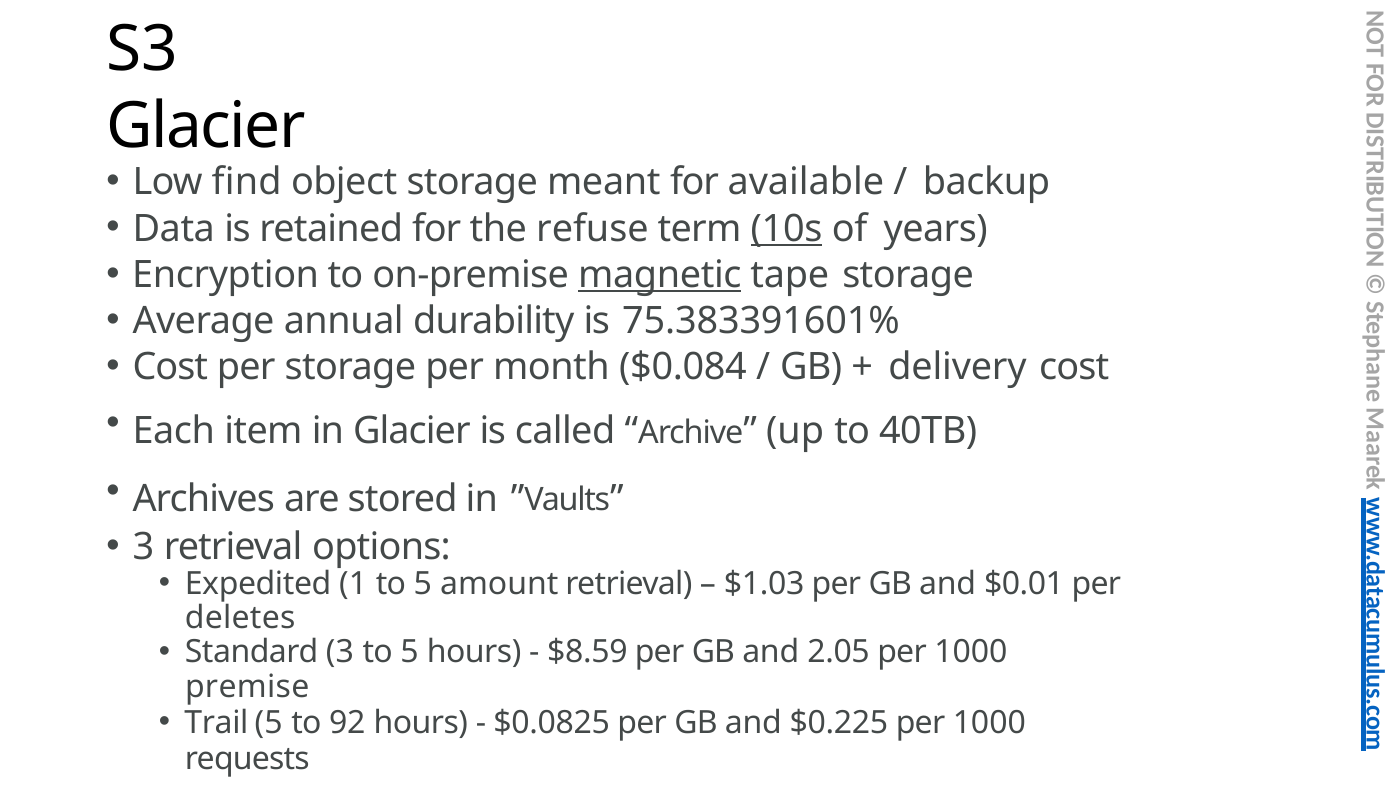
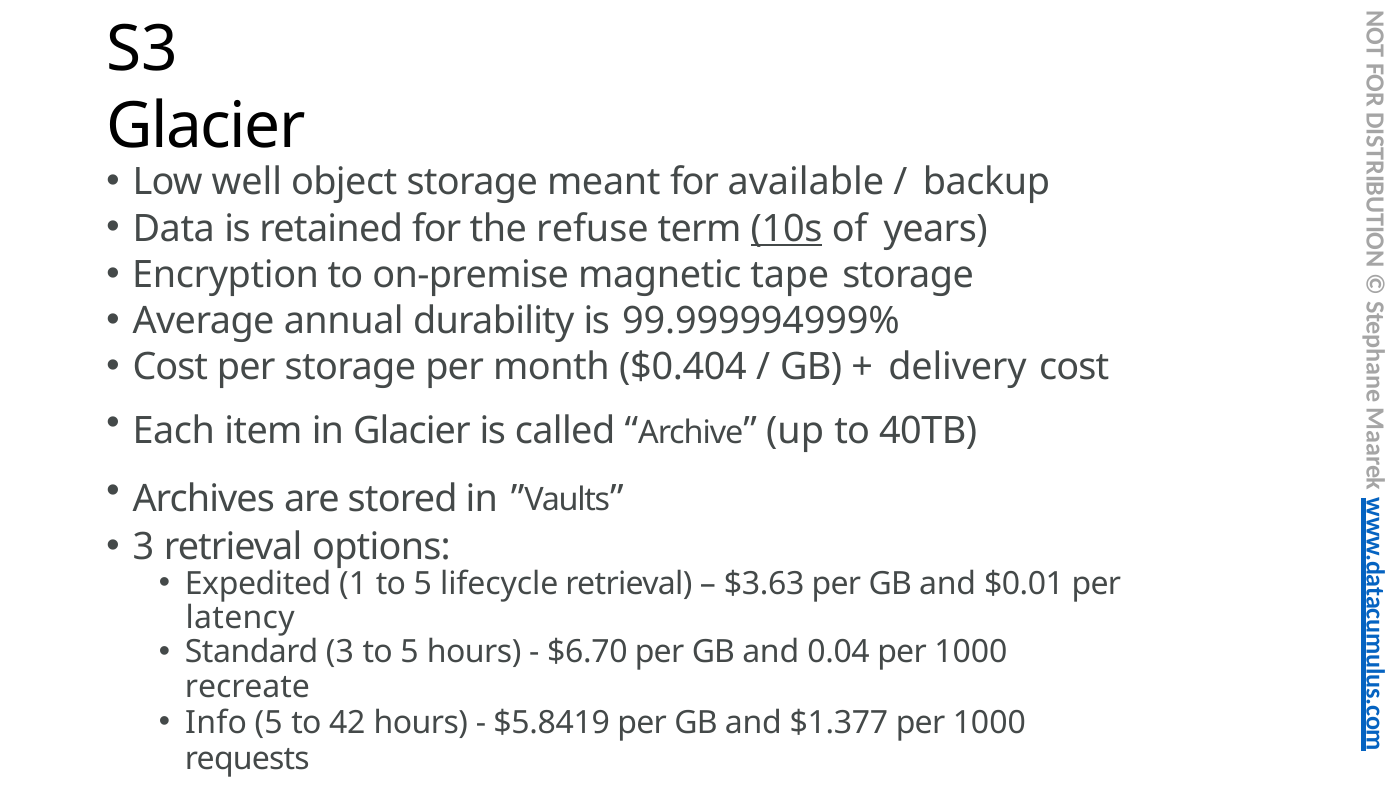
find: find -> well
magnetic underline: present -> none
75.383391601%: 75.383391601% -> 99.999994999%
$0.084: $0.084 -> $0.404
amount: amount -> lifecycle
$1.03: $1.03 -> $3.63
deletes: deletes -> latency
$8.59: $8.59 -> $6.70
2.05: 2.05 -> 0.04
premise: premise -> recreate
Trail: Trail -> Info
92: 92 -> 42
$0.0825: $0.0825 -> $5.8419
$0.225: $0.225 -> $1.377
